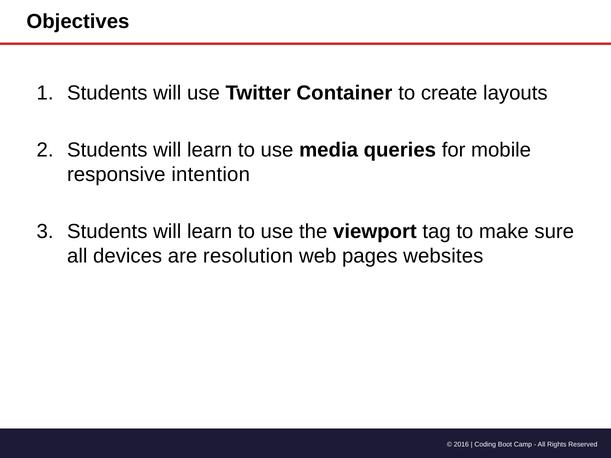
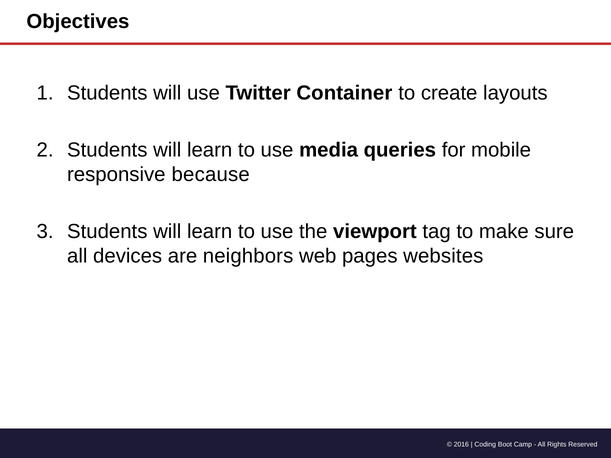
intention: intention -> because
resolution: resolution -> neighbors
